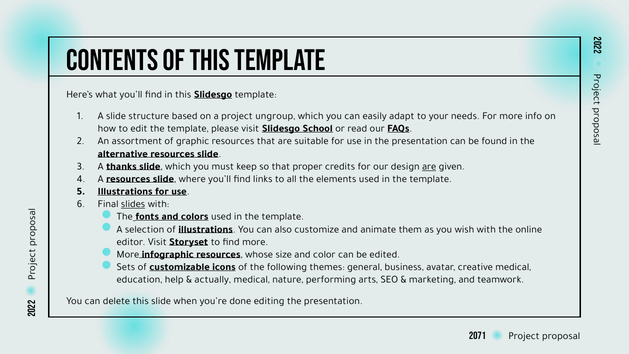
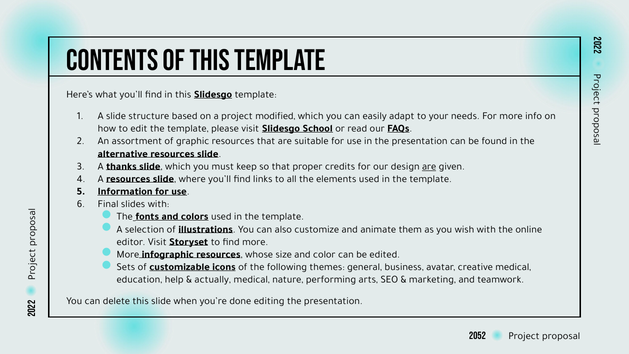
ungroup: ungroup -> modified
Illustrations at (125, 191): Illustrations -> Information
slides underline: present -> none
2071: 2071 -> 2052
